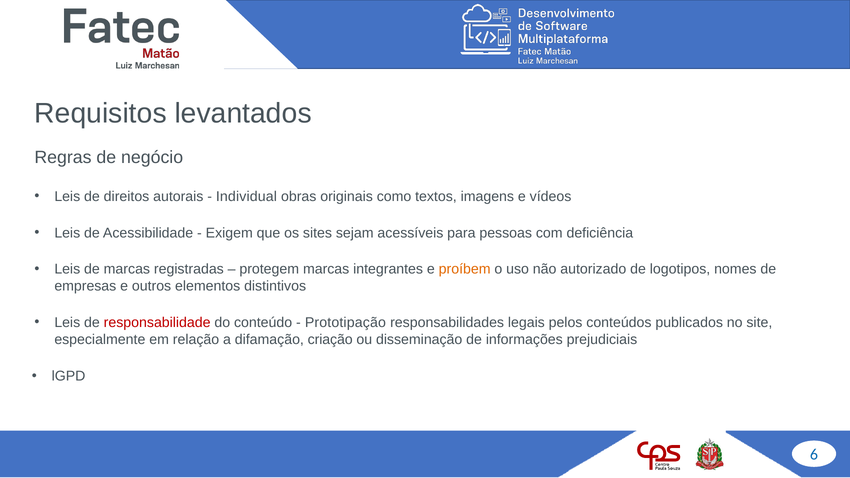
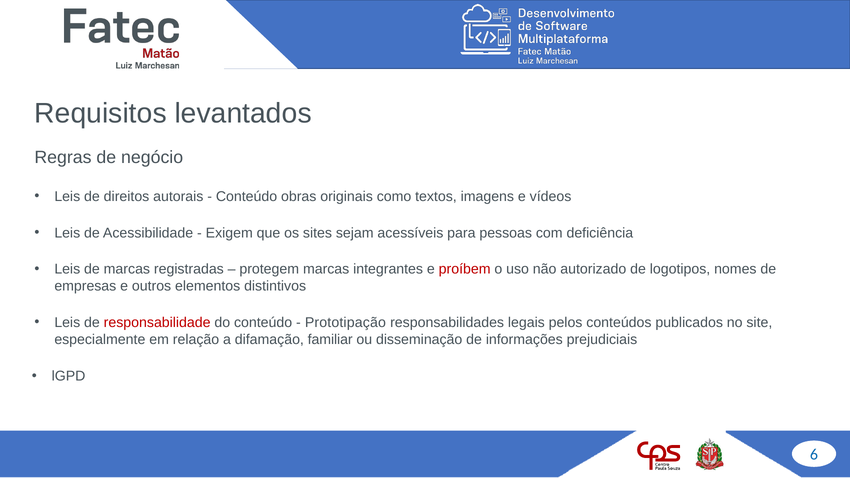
Individual at (246, 197): Individual -> Conteúdo
proíbem colour: orange -> red
criação: criação -> familiar
